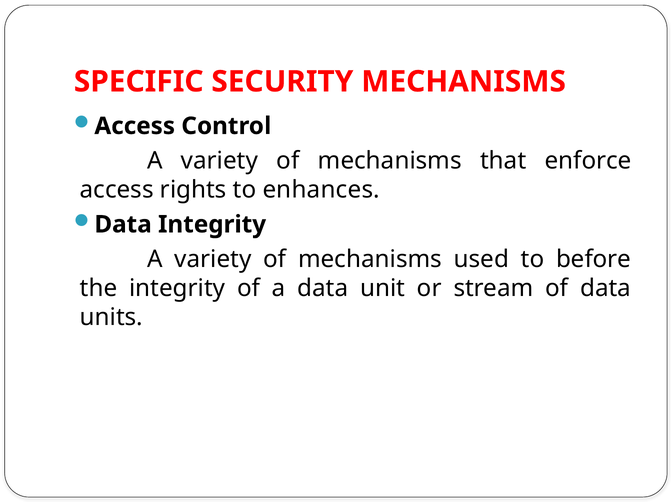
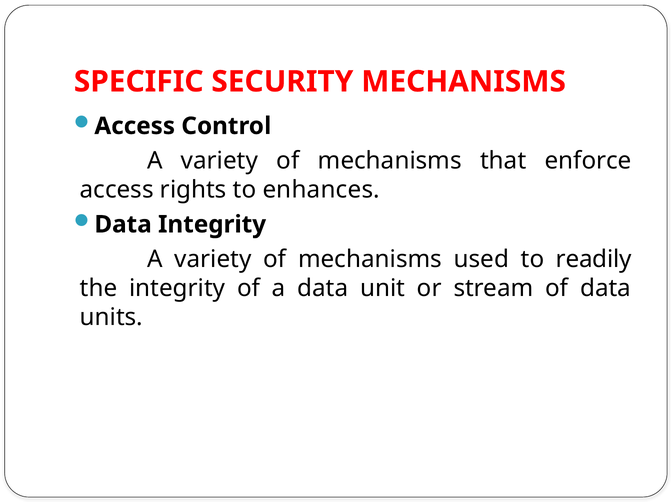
before: before -> readily
